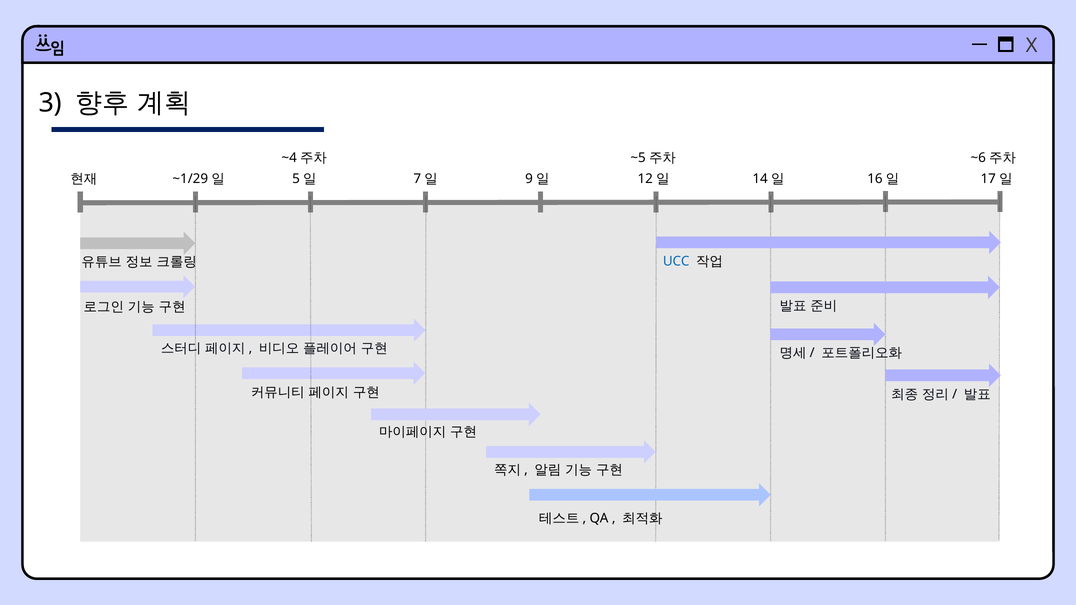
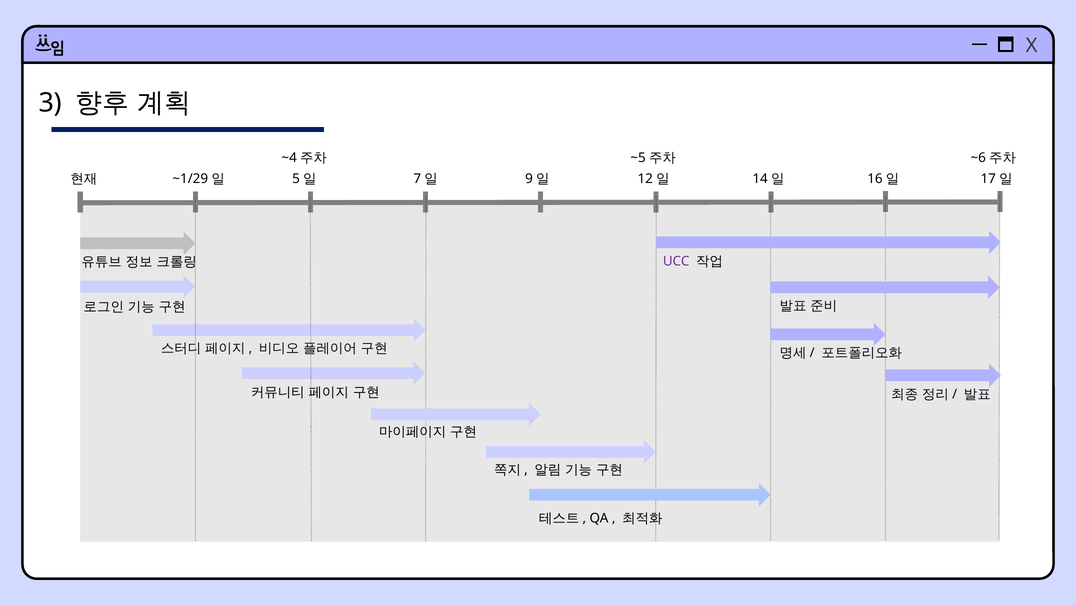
UCC colour: blue -> purple
